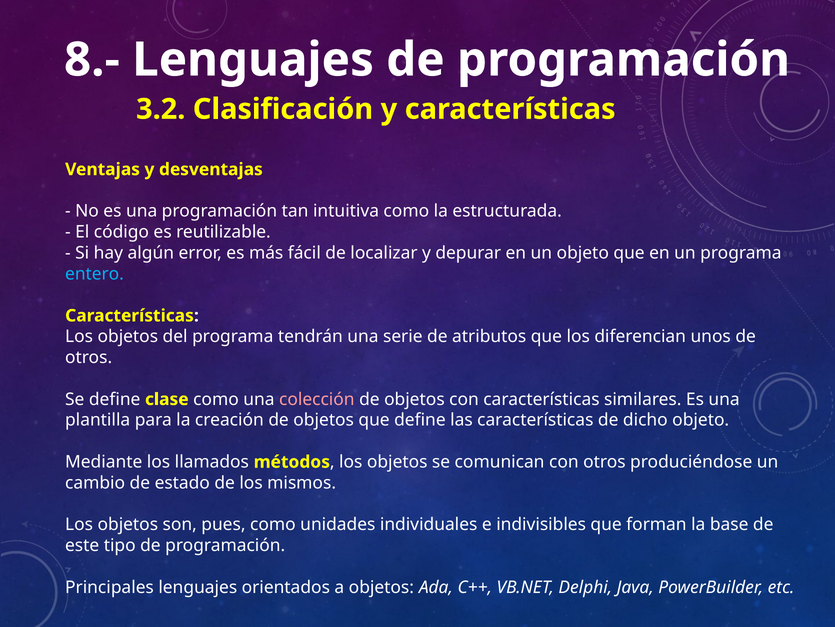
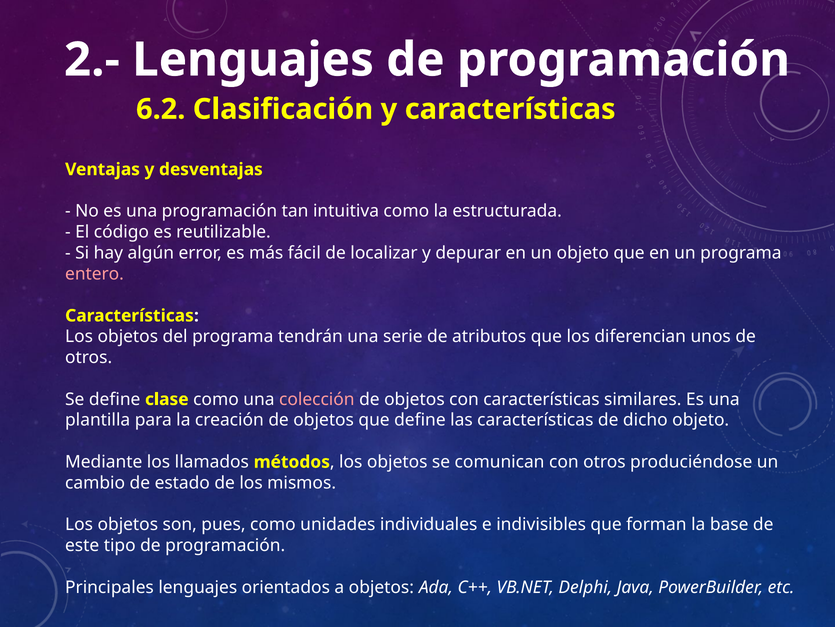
8.-: 8.- -> 2.-
3.2: 3.2 -> 6.2
entero colour: light blue -> pink
